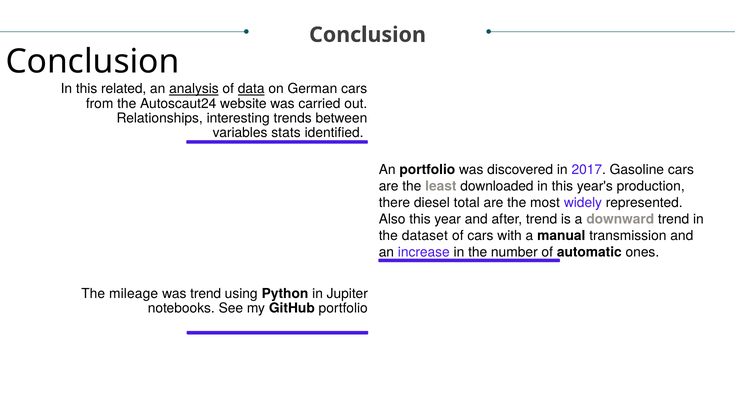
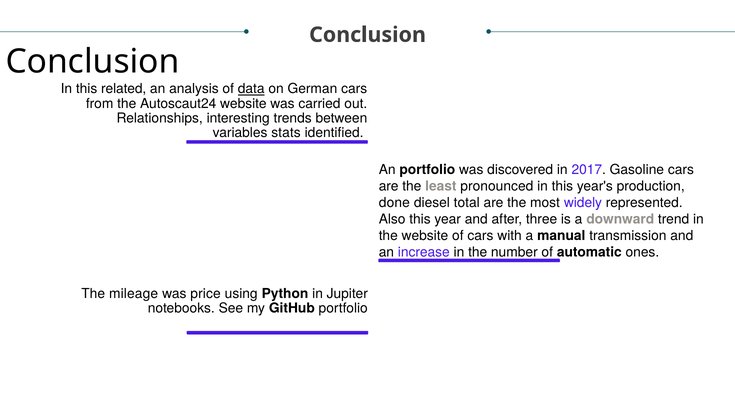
analysis underline: present -> none
downloaded: downloaded -> pronounced
there: there -> done
after trend: trend -> three
the dataset: dataset -> website
was trend: trend -> price
